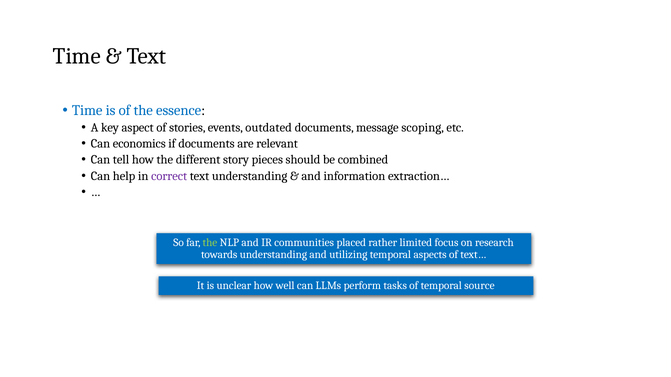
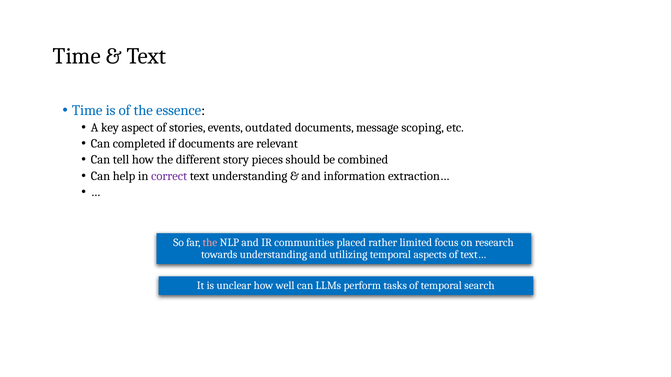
economics: economics -> completed
the at (210, 243) colour: light green -> pink
source: source -> search
